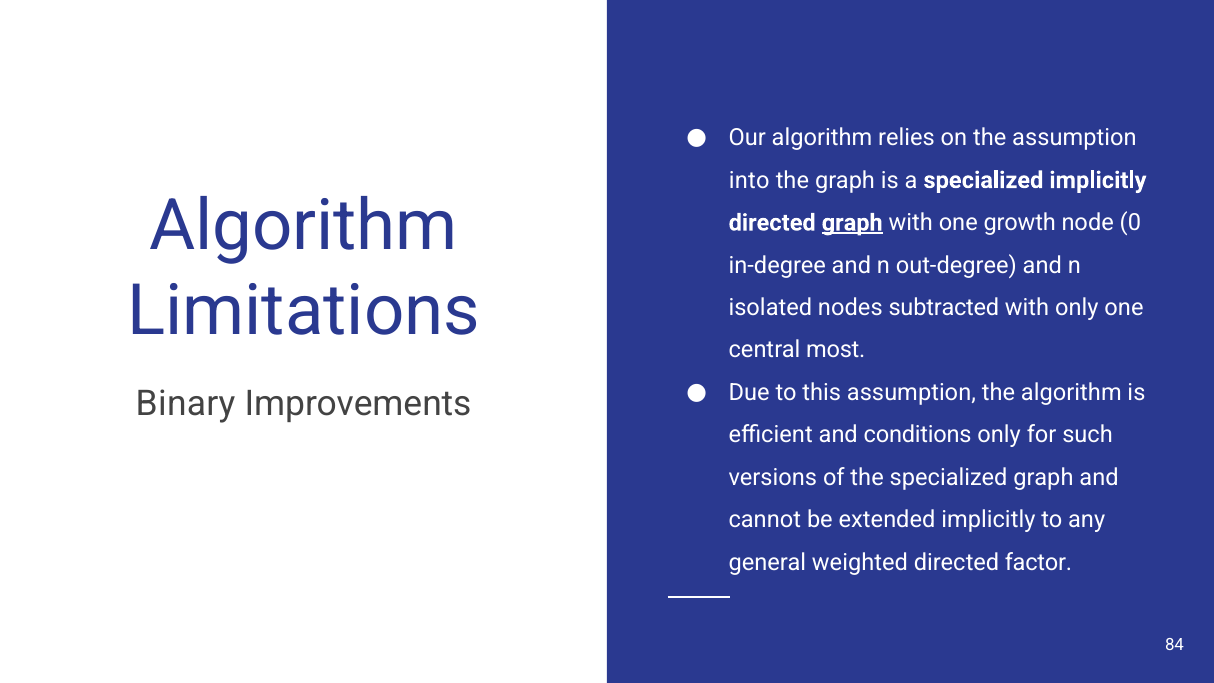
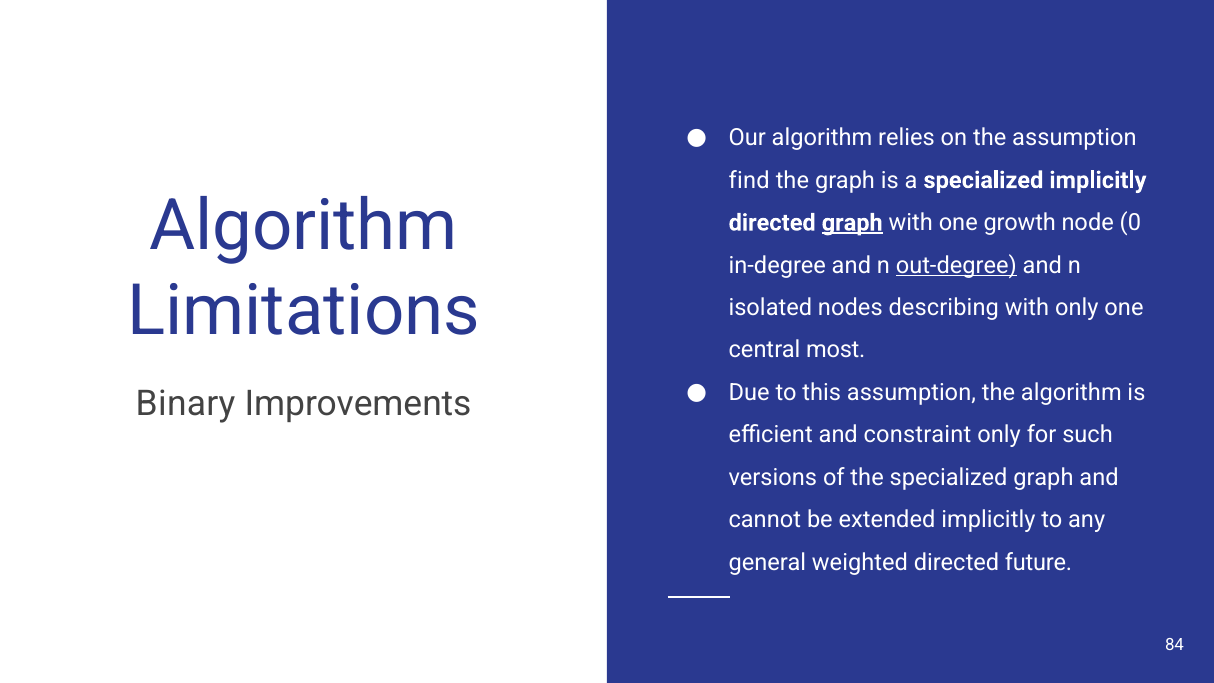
into: into -> find
out-degree underline: none -> present
subtracted: subtracted -> describing
conditions: conditions -> constraint
factor: factor -> future
